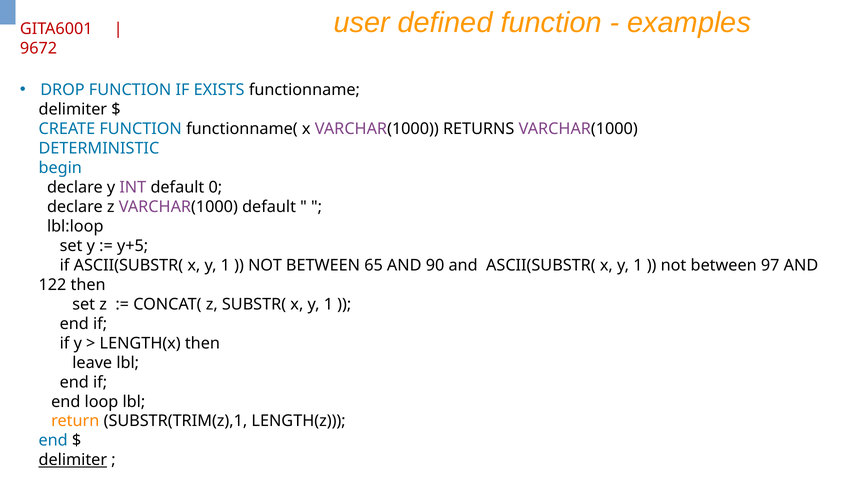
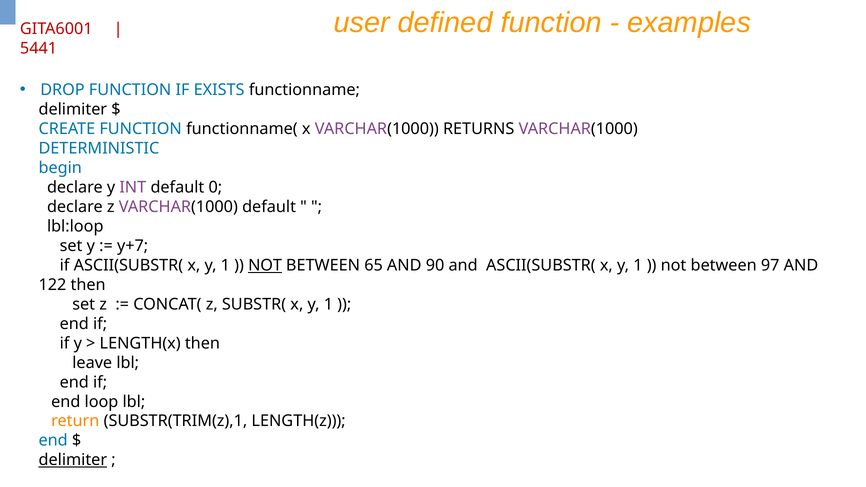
9672: 9672 -> 5441
y+5: y+5 -> y+7
NOT at (265, 265) underline: none -> present
